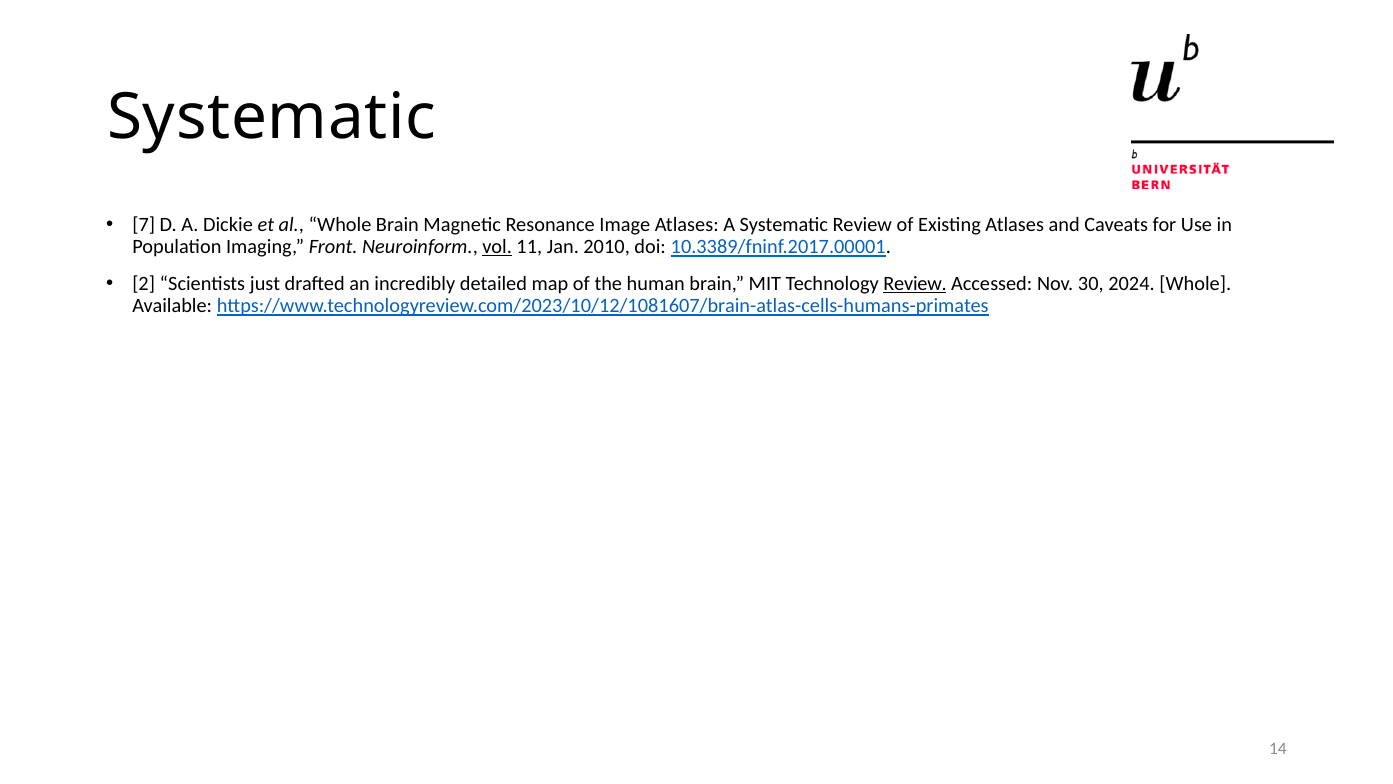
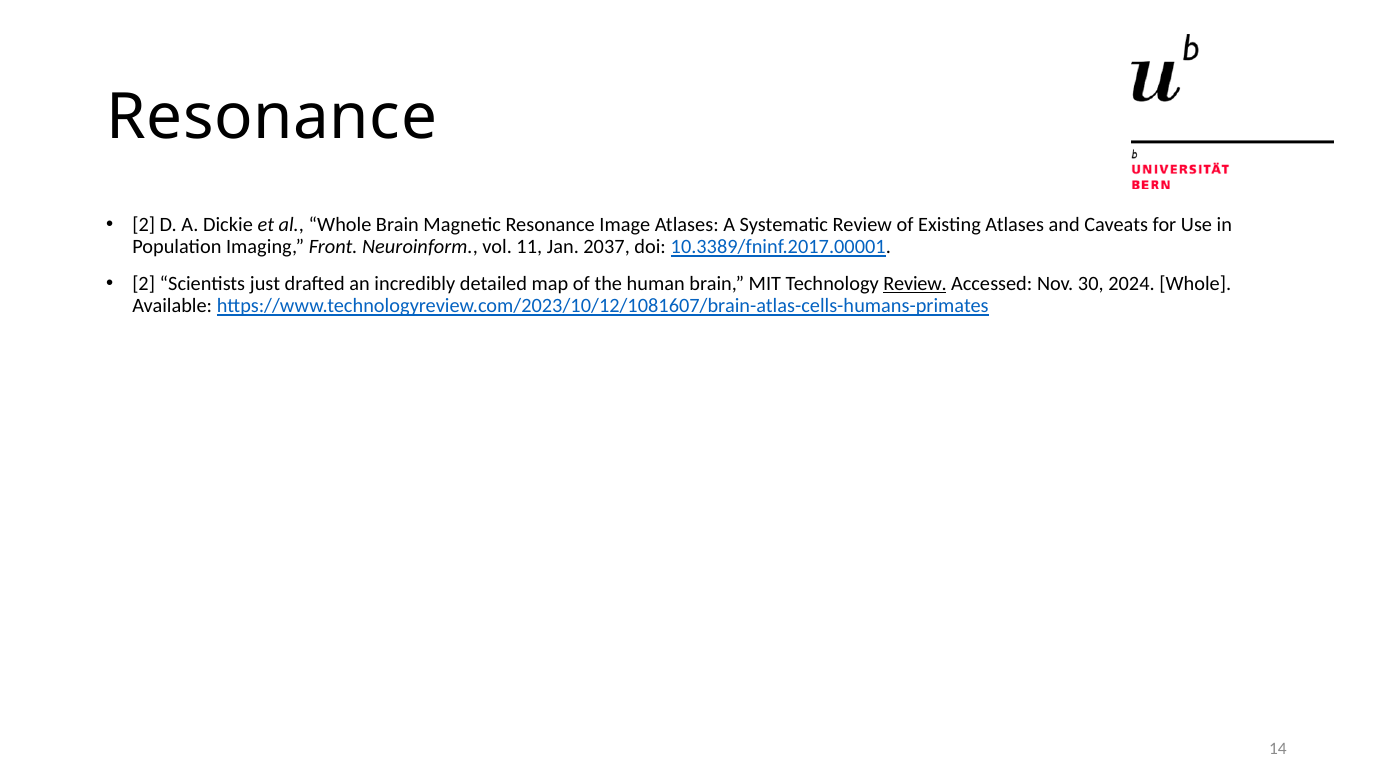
Systematic at (272, 117): Systematic -> Resonance
7 at (144, 225): 7 -> 2
vol underline: present -> none
2010: 2010 -> 2037
